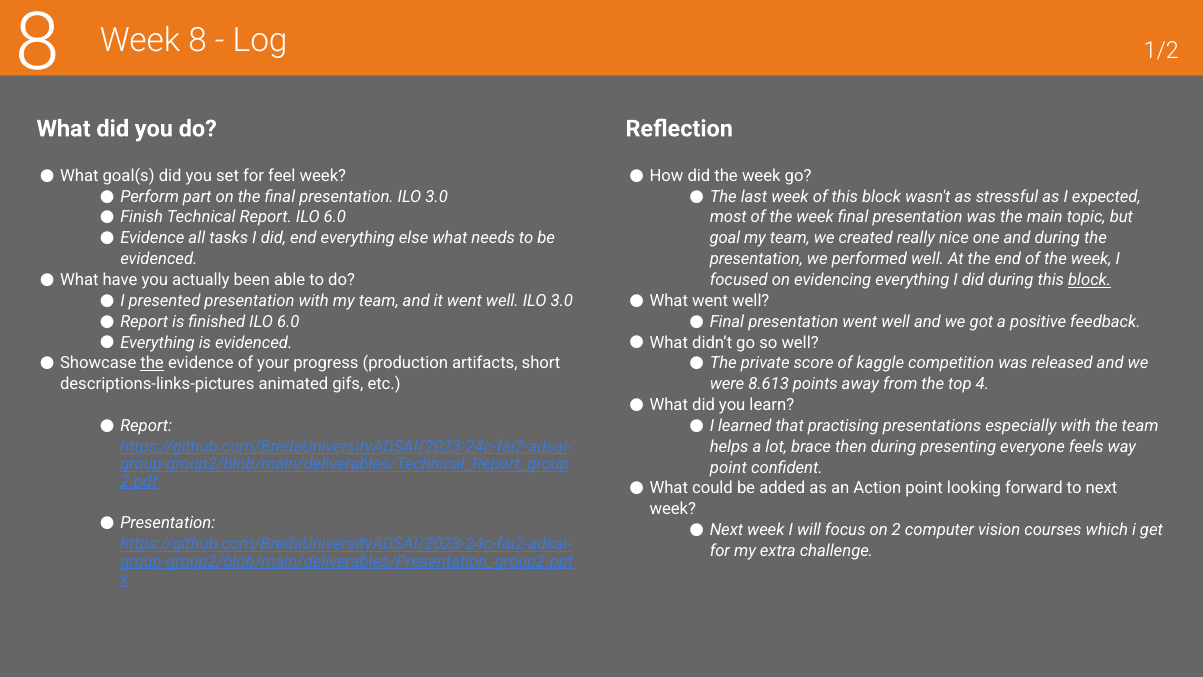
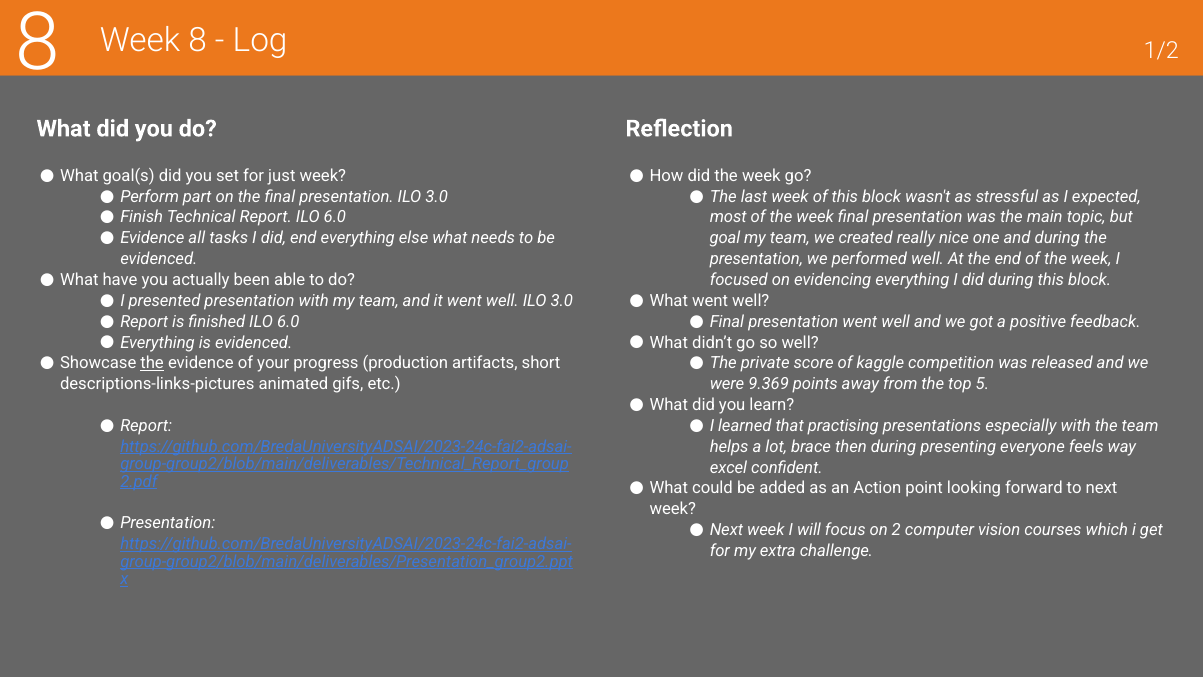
feel: feel -> just
block at (1090, 280) underline: present -> none
8.613: 8.613 -> 9.369
4: 4 -> 5
point at (728, 467): point -> excel
